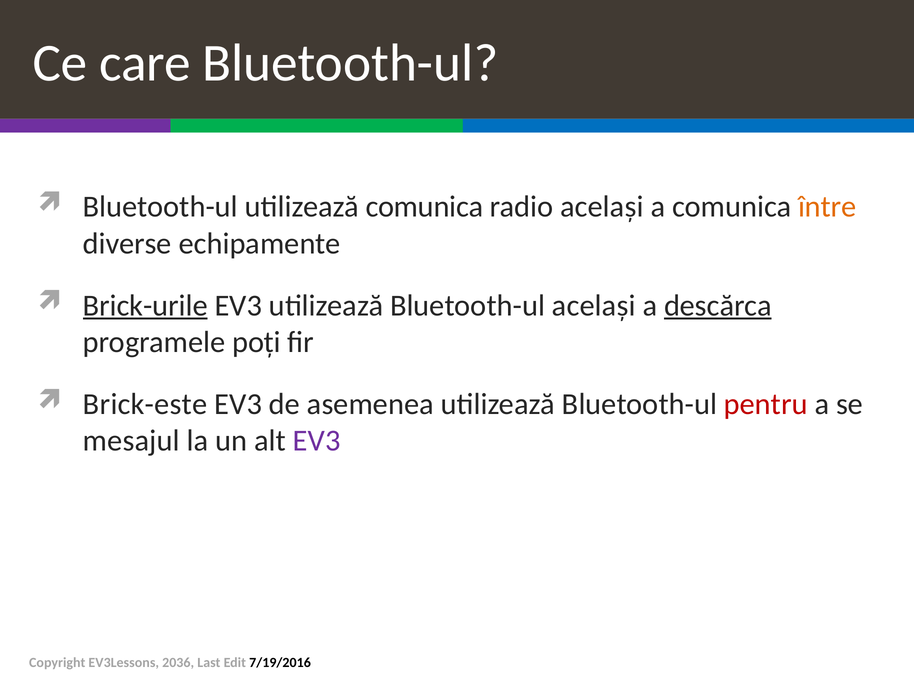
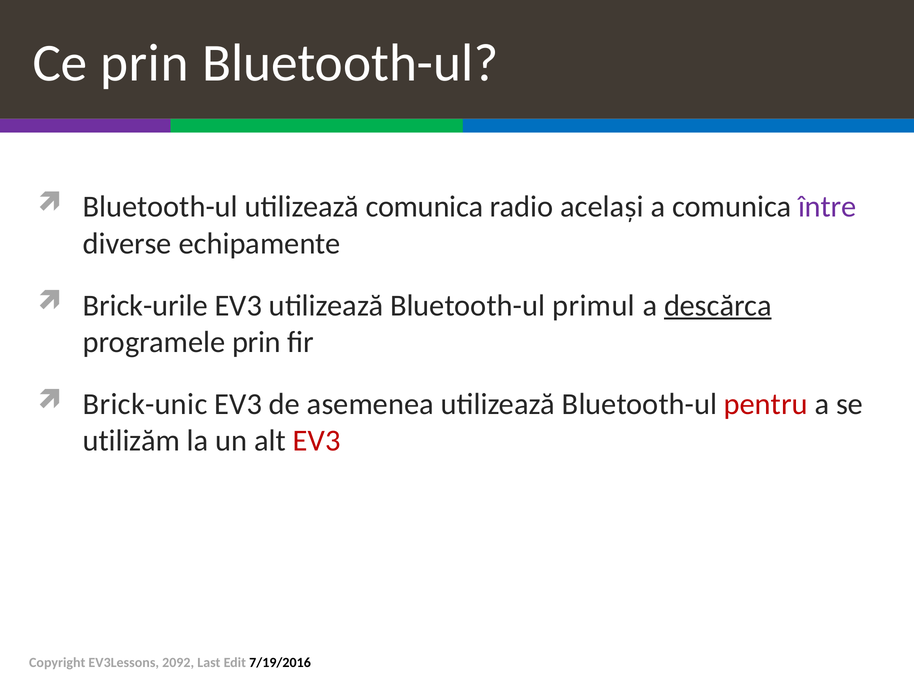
Ce care: care -> prin
între colour: orange -> purple
Brick-urile underline: present -> none
Bluetooth-ul același: același -> primul
programele poți: poți -> prin
Brick-este: Brick-este -> Brick-unic
mesajul: mesajul -> utilizăm
EV3 at (317, 440) colour: purple -> red
2036: 2036 -> 2092
